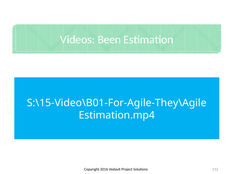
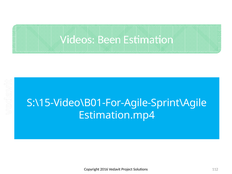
S:\15-Video\B01-For-Agile-They\Agile: S:\15-Video\B01-For-Agile-They\Agile -> S:\15-Video\B01-For-Agile-Sprint\Agile
